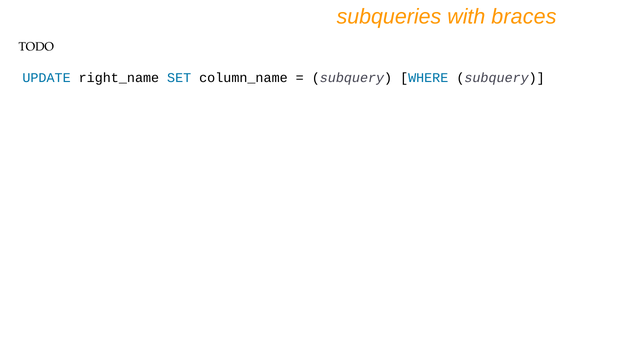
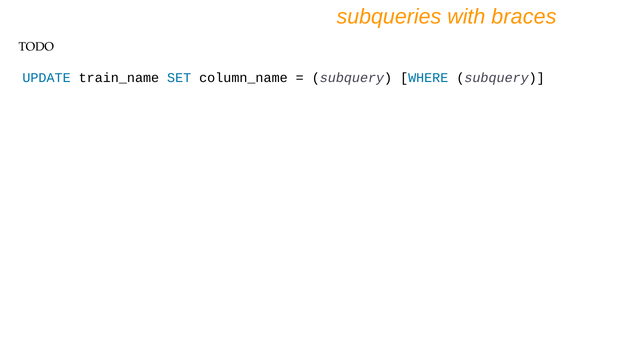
right_name: right_name -> train_name
